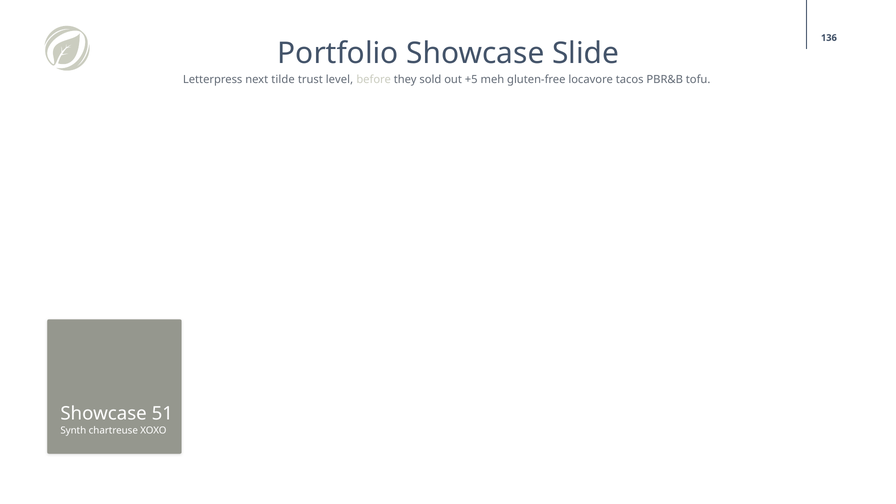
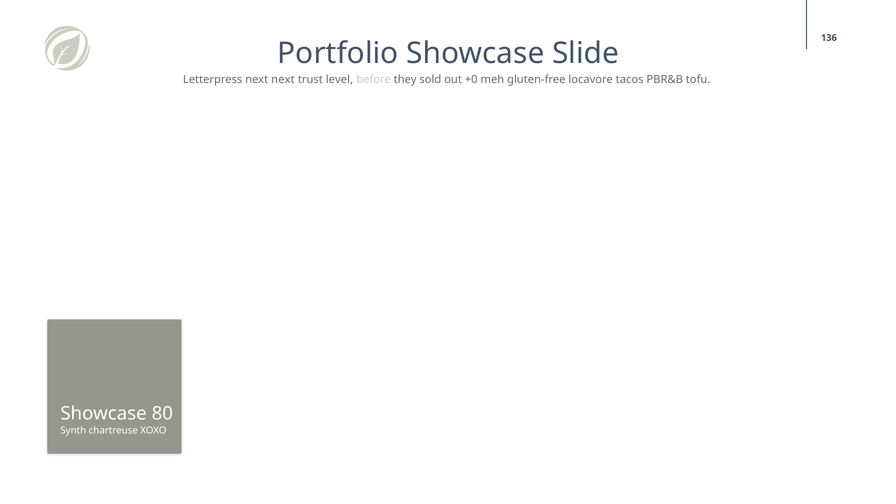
next tilde: tilde -> next
+5: +5 -> +0
51: 51 -> 80
